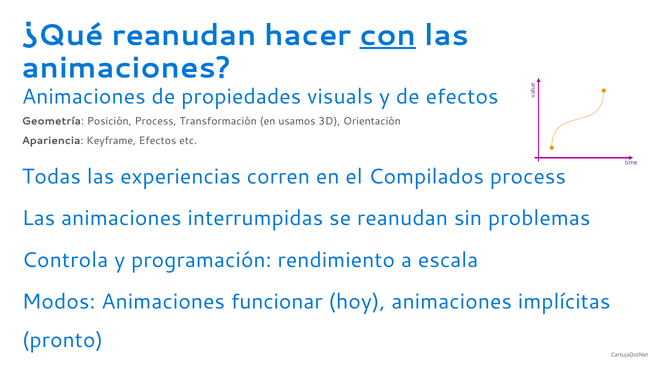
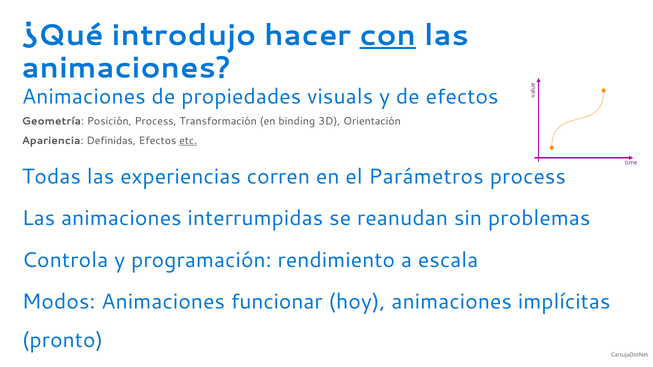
reanudan at (184, 35): reanudan -> introdujo
usamos: usamos -> binding
Keyframe: Keyframe -> Definidas
etc underline: none -> present
Compilados: Compilados -> Parámetros
